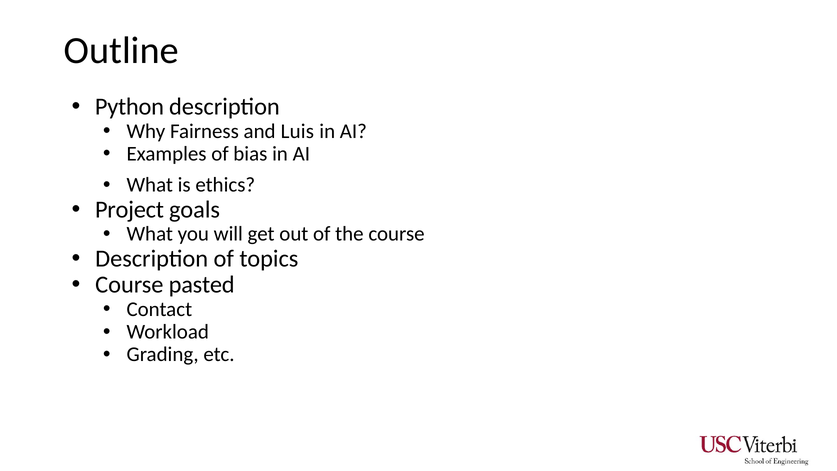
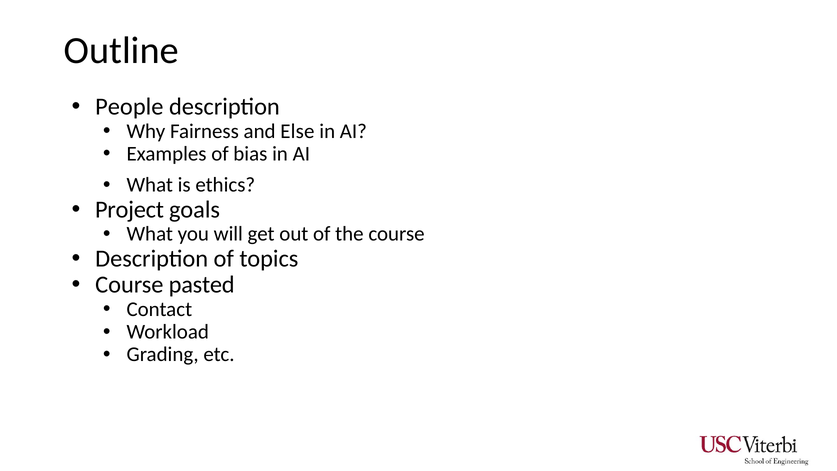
Python: Python -> People
Luis: Luis -> Else
